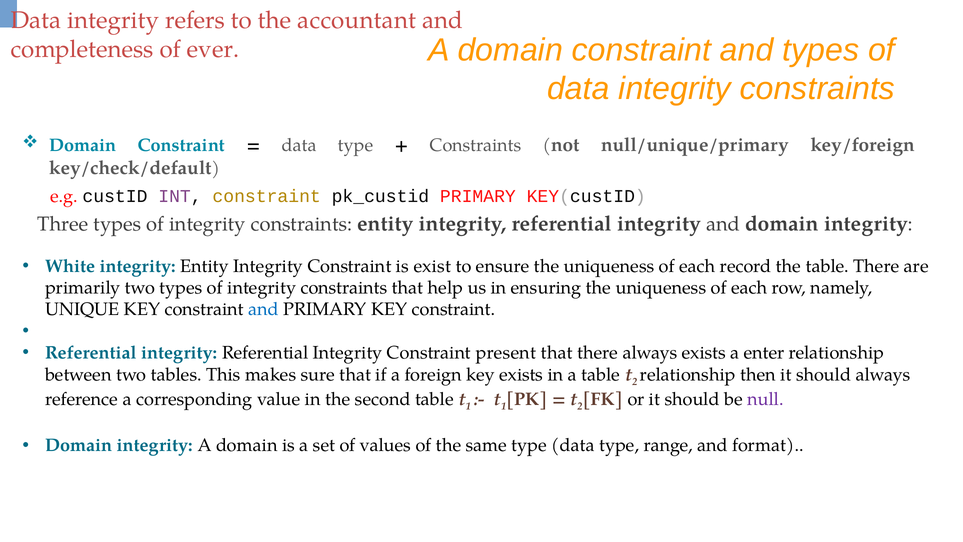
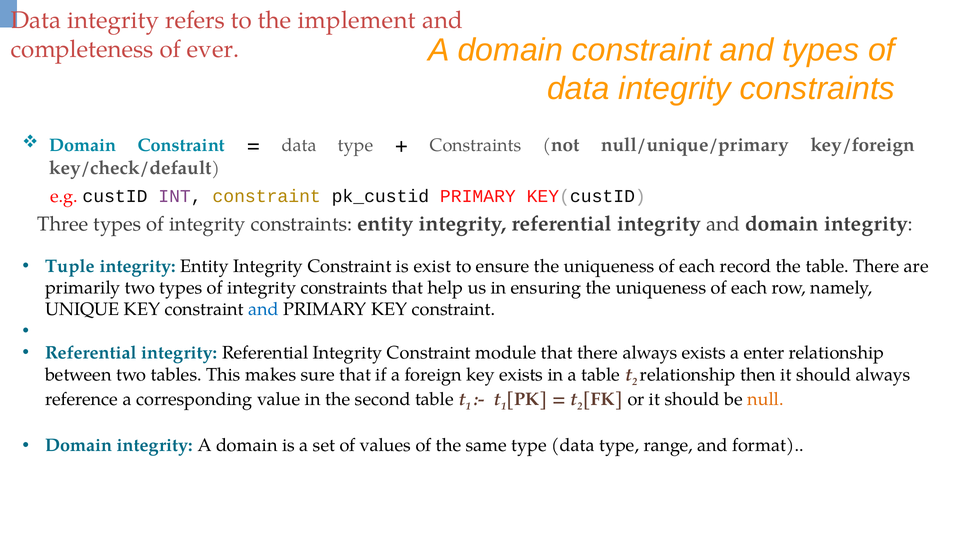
accountant: accountant -> implement
White: White -> Tuple
present: present -> module
null colour: purple -> orange
